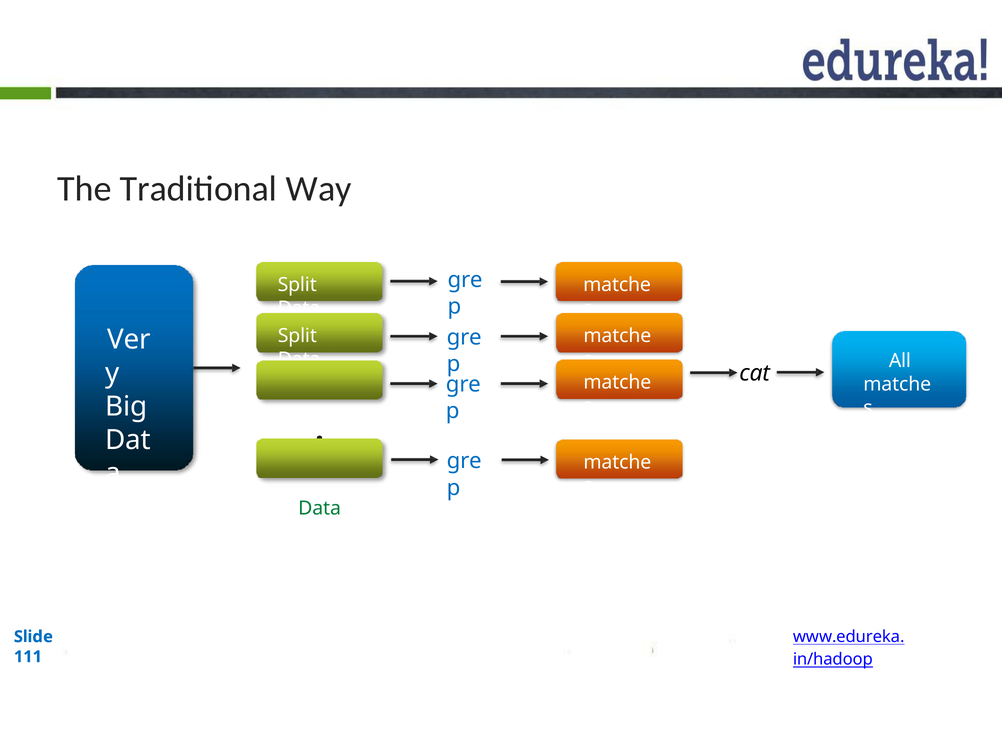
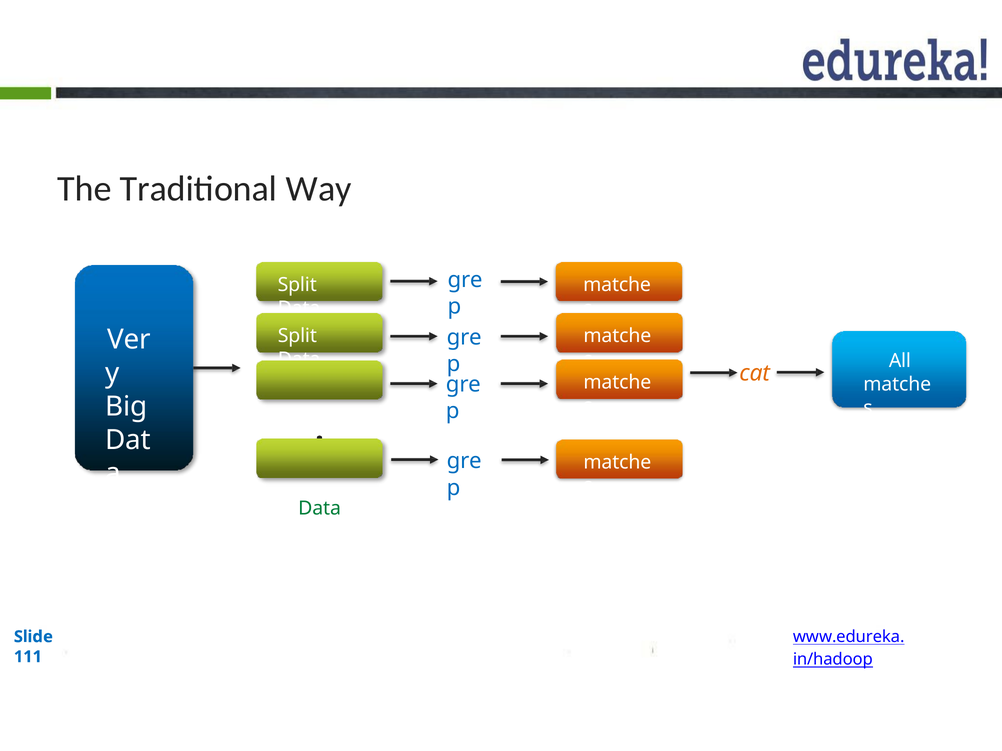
cat colour: black -> orange
